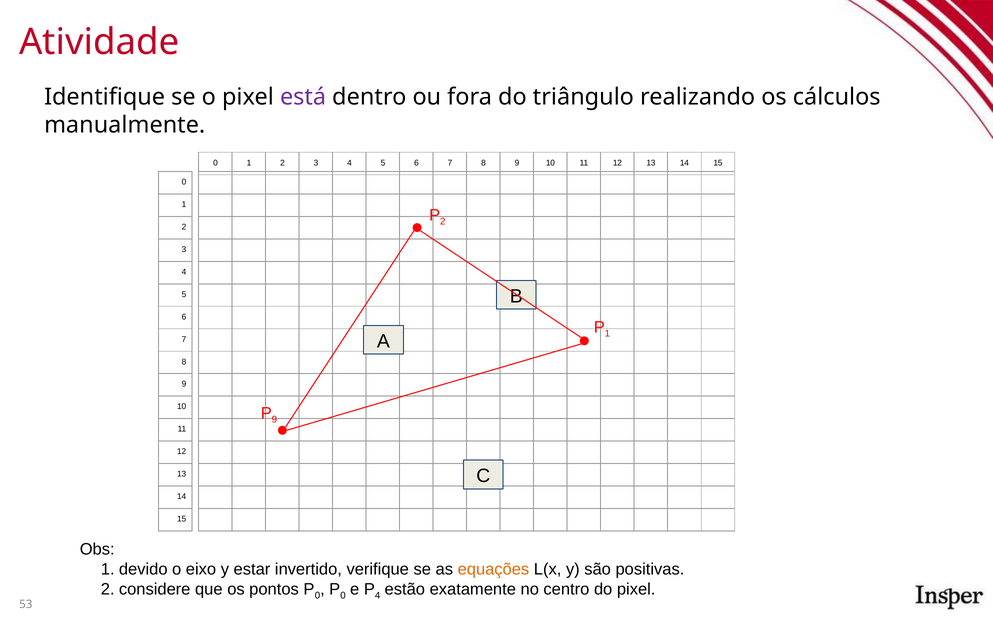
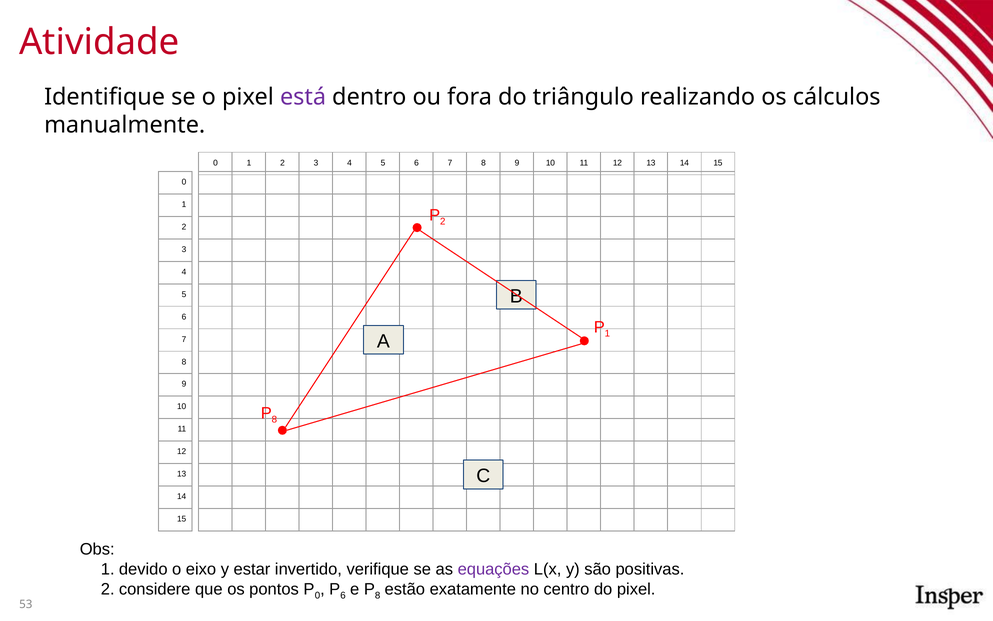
9 at (274, 419): 9 -> 8
equações colour: orange -> purple
0 at (343, 595): 0 -> 6
4 at (378, 595): 4 -> 8
